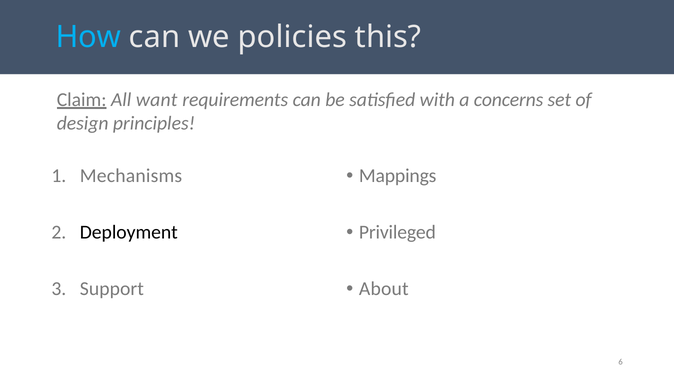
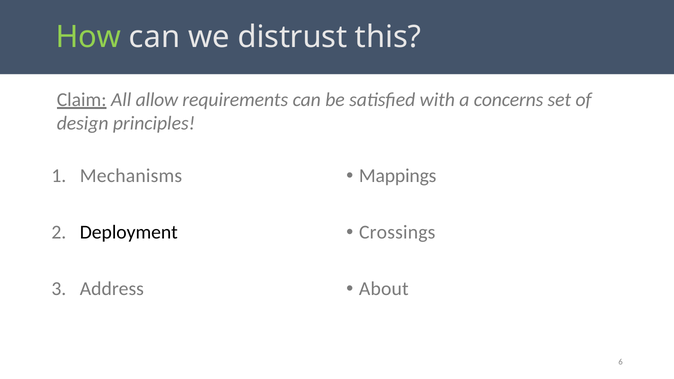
How colour: light blue -> light green
policies: policies -> distrust
want: want -> allow
Privileged: Privileged -> Crossings
Support: Support -> Address
